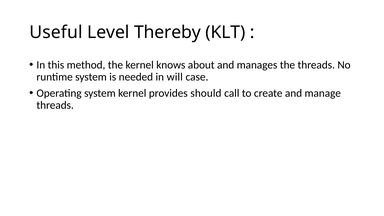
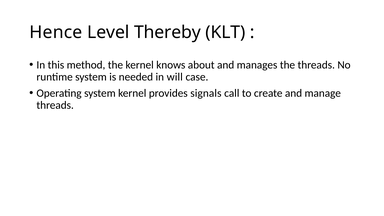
Useful: Useful -> Hence
should: should -> signals
